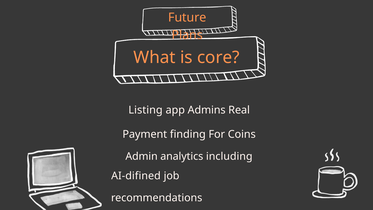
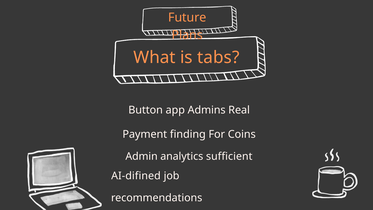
core: core -> tabs
Listing: Listing -> Button
including: including -> sufficient
